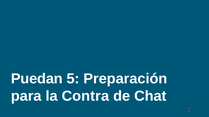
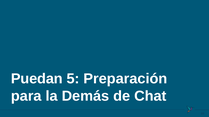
Contra: Contra -> Demás
